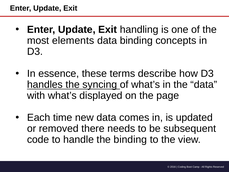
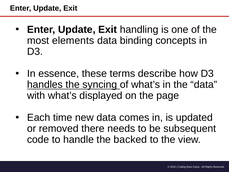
the binding: binding -> backed
